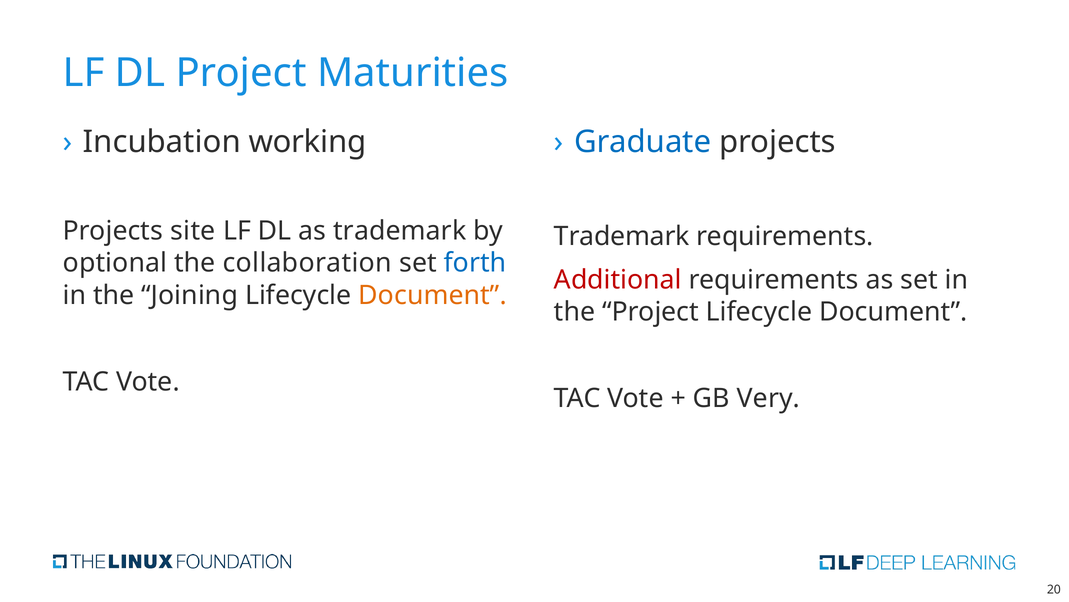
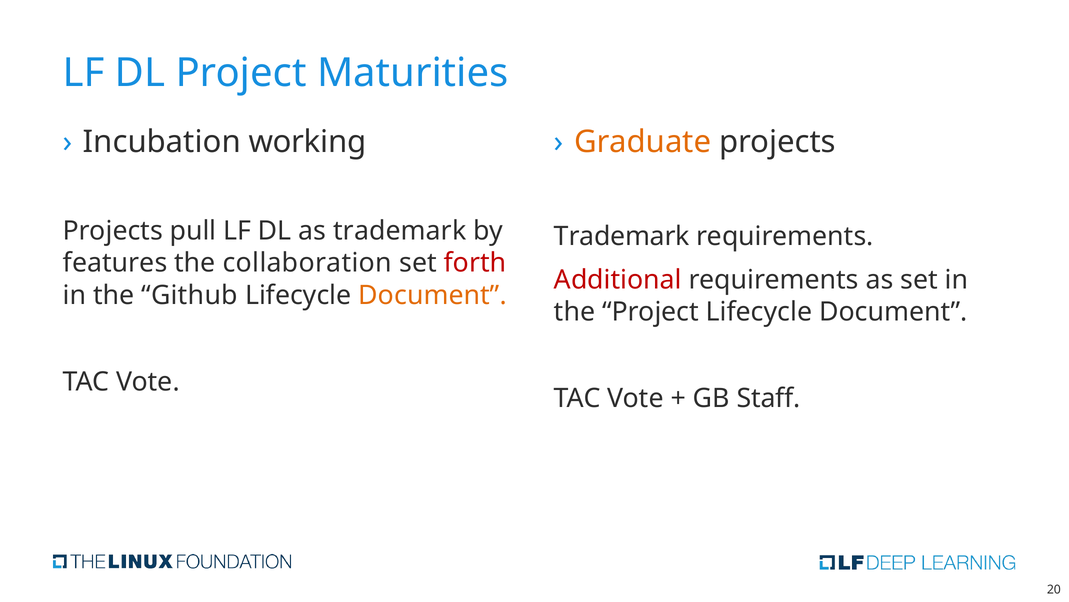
Graduate colour: blue -> orange
site: site -> pull
optional: optional -> features
forth colour: blue -> red
Joining: Joining -> Github
Very: Very -> Staff
